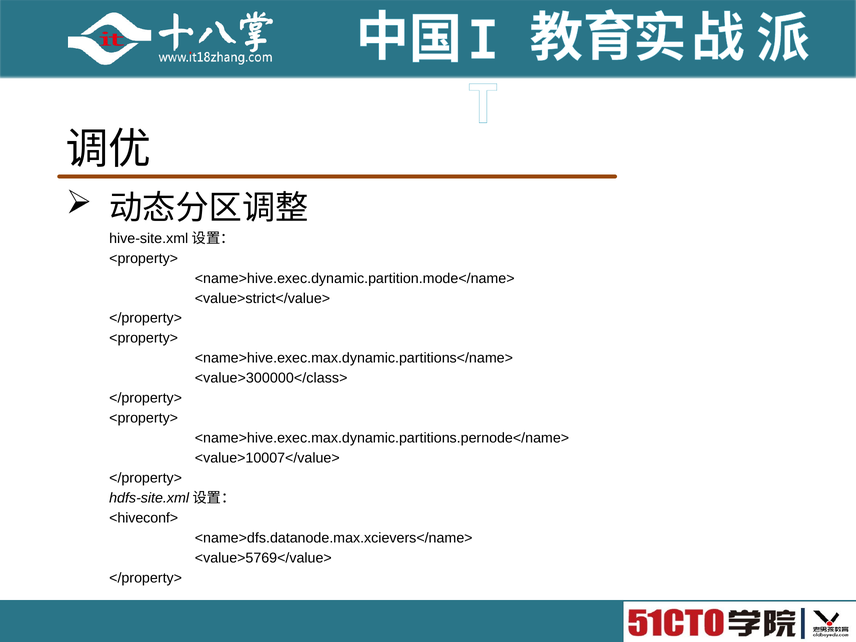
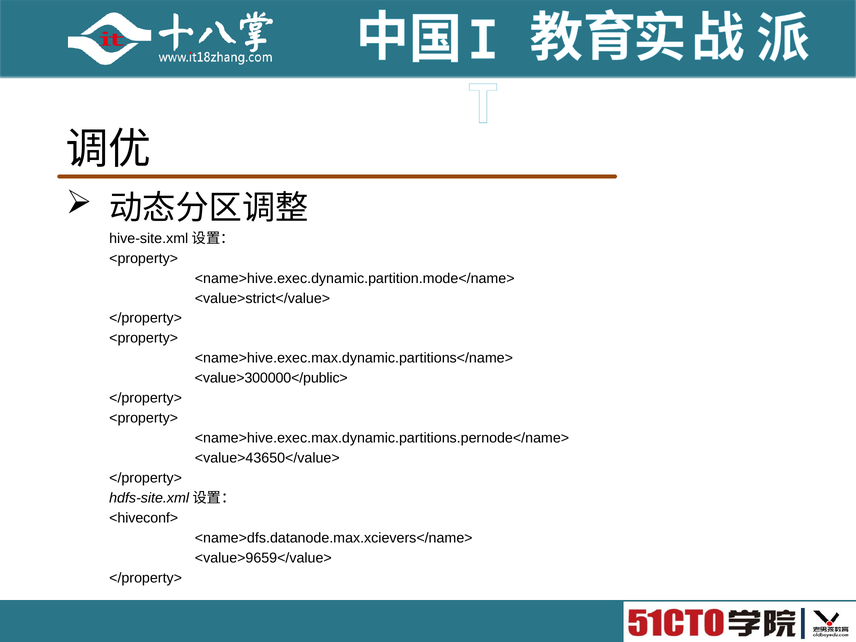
<value>300000</class>: <value>300000</class> -> <value>300000</public>
<value>10007</value>: <value>10007</value> -> <value>43650</value>
<value>5769</value>: <value>5769</value> -> <value>9659</value>
